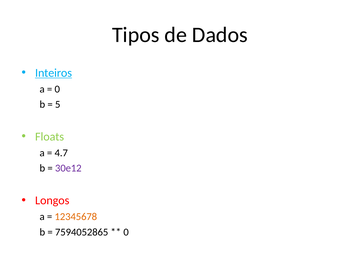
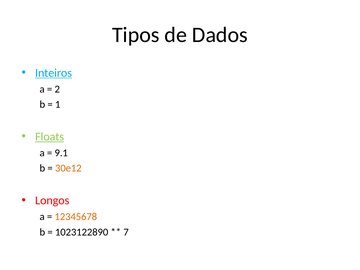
0 at (57, 89): 0 -> 2
5: 5 -> 1
Floats underline: none -> present
4.7: 4.7 -> 9.1
30e12 colour: purple -> orange
7594052865: 7594052865 -> 1023122890
0 at (126, 232): 0 -> 7
